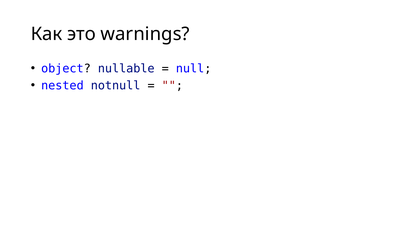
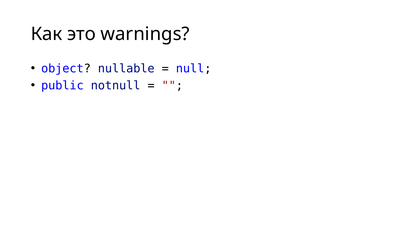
nested: nested -> public
